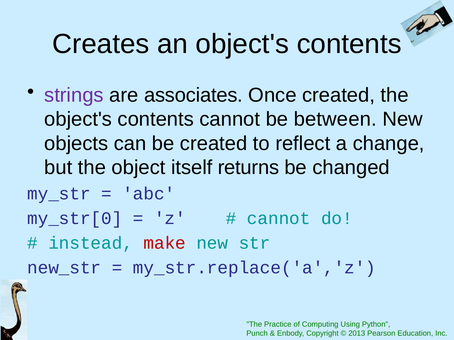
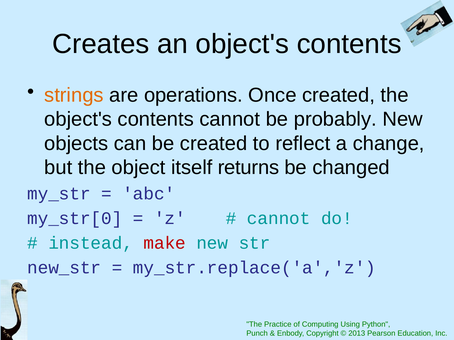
strings colour: purple -> orange
associates: associates -> operations
between: between -> probably
